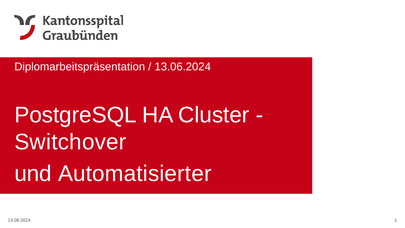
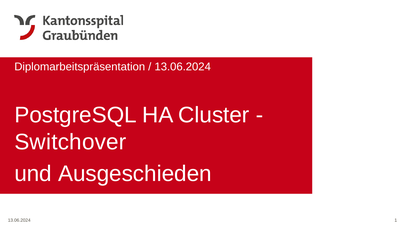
Automatisierter: Automatisierter -> Ausgeschieden
